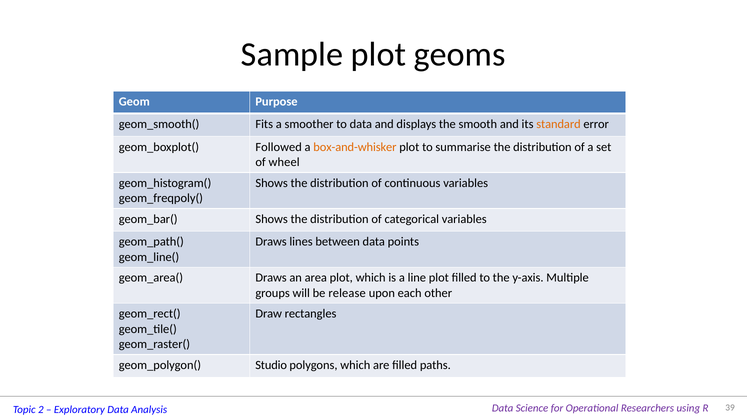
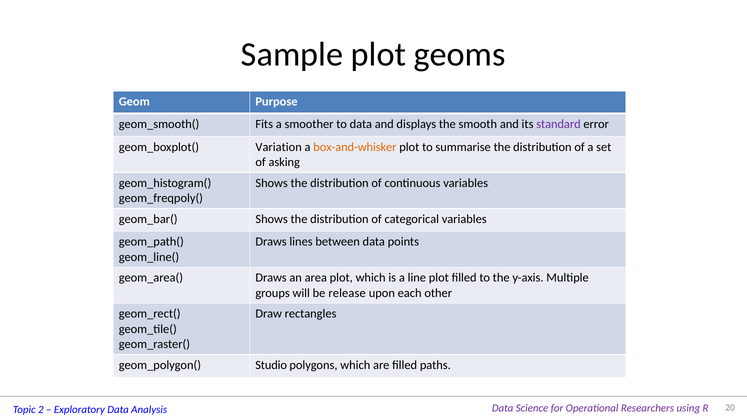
standard colour: orange -> purple
Followed: Followed -> Variation
wheel: wheel -> asking
39: 39 -> 20
